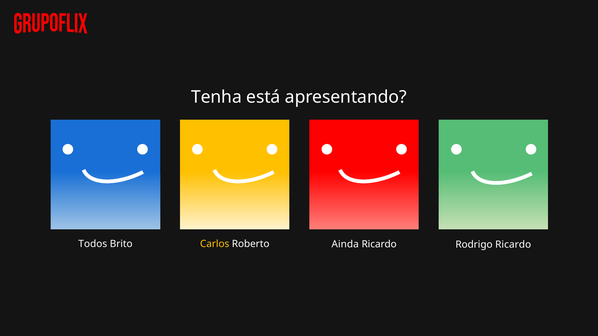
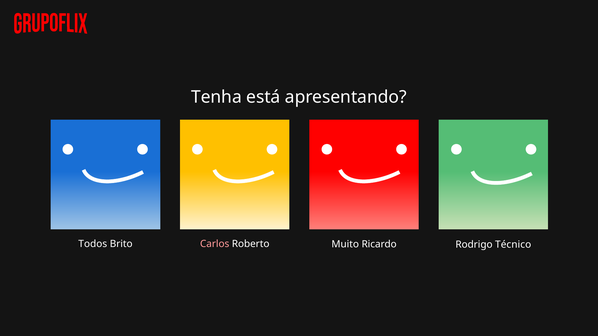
Carlos colour: yellow -> pink
Ainda: Ainda -> Muito
Rodrigo Ricardo: Ricardo -> Técnico
